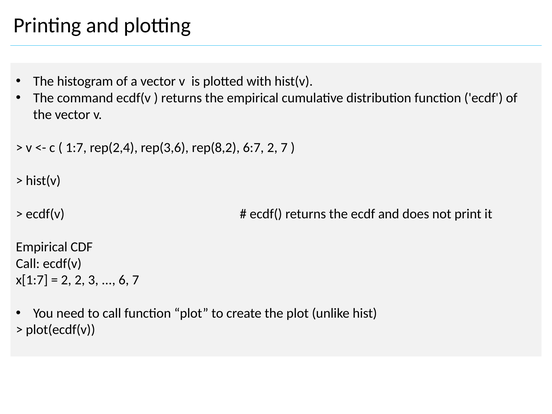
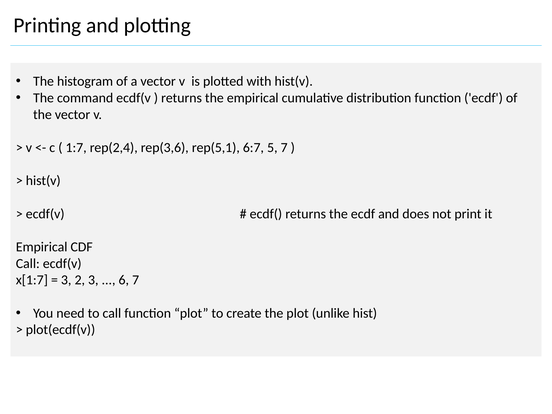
rep(8,2: rep(8,2 -> rep(5,1
6:7 2: 2 -> 5
2 at (66, 280): 2 -> 3
